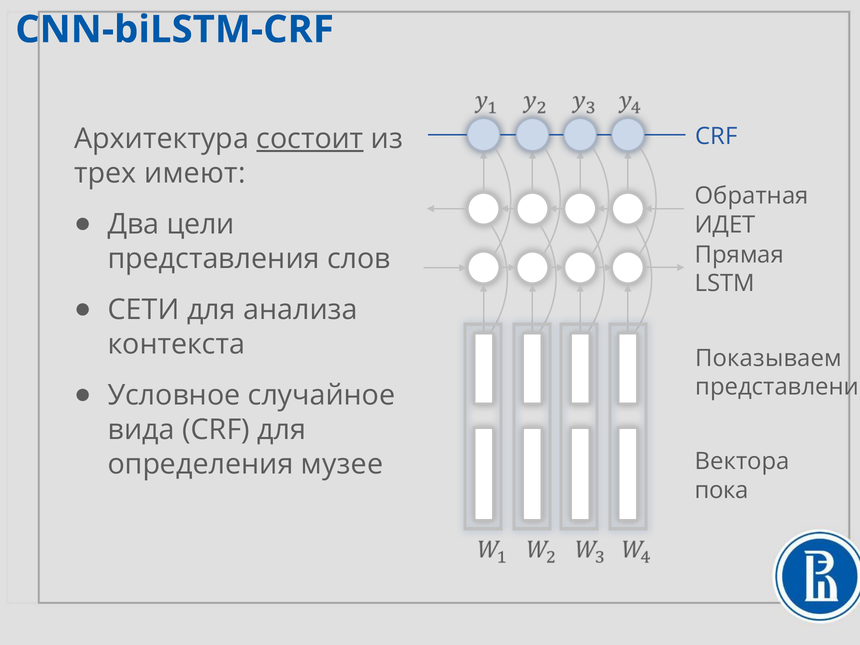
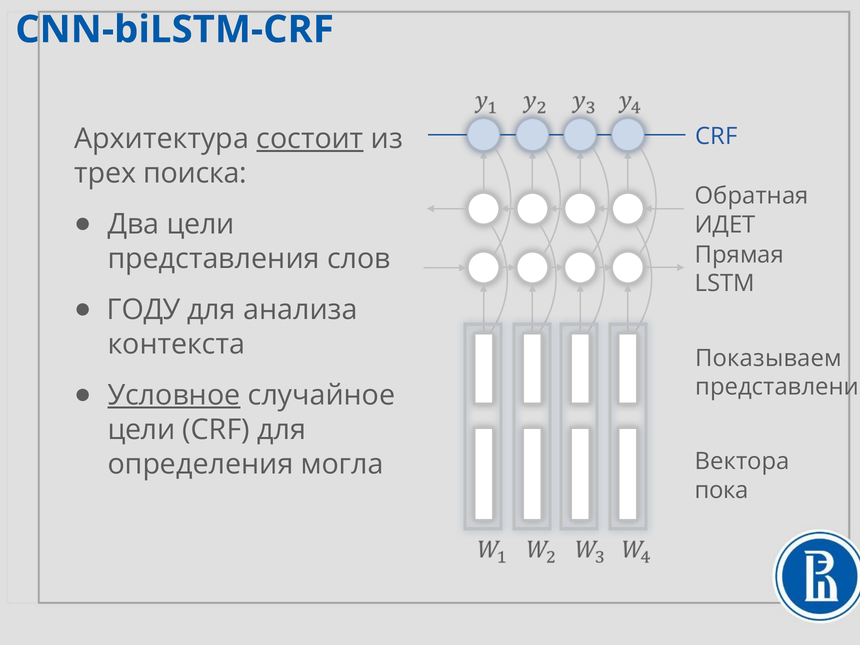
имеют: имеют -> поиска
СЕТИ: СЕТИ -> ГОДУ
Условное underline: none -> present
вида at (141, 430): вида -> цели
музее: музее -> могла
